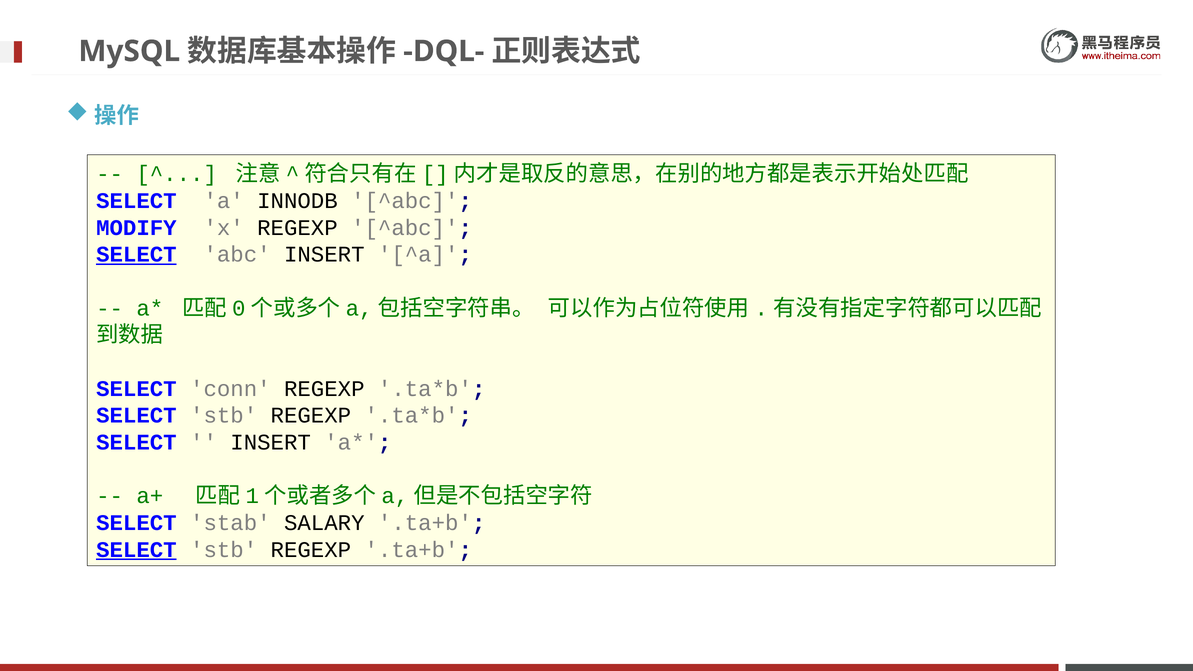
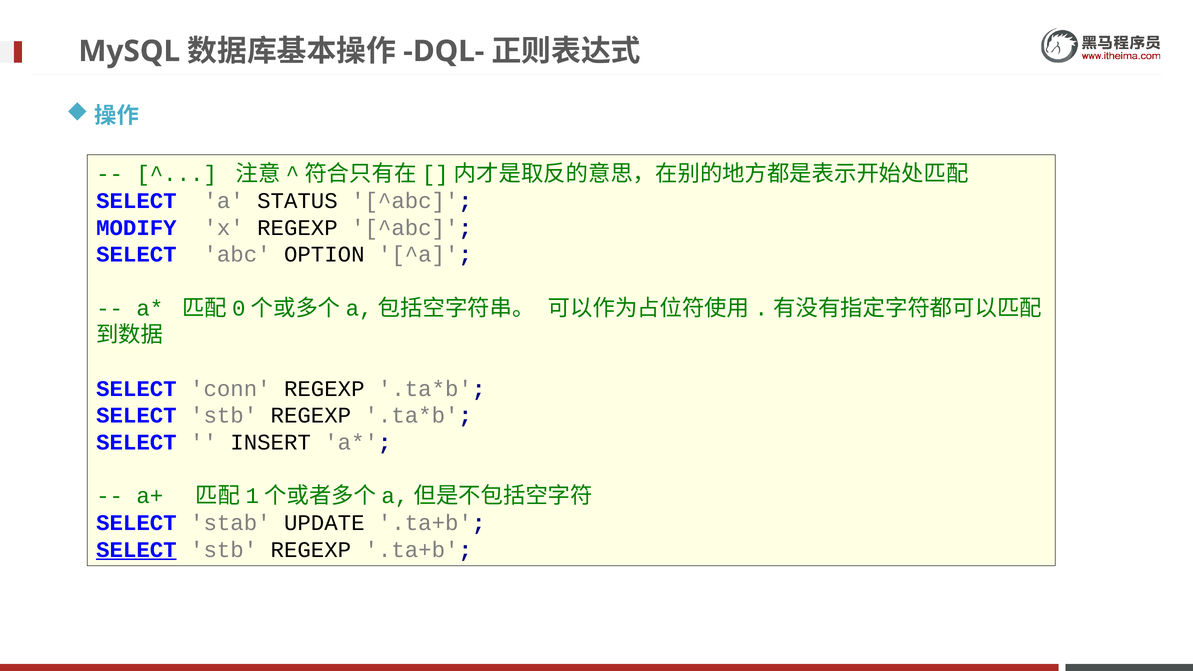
INNODB: INNODB -> STATUS
SELECT at (136, 254) underline: present -> none
abc INSERT: INSERT -> OPTION
SALARY: SALARY -> UPDATE
